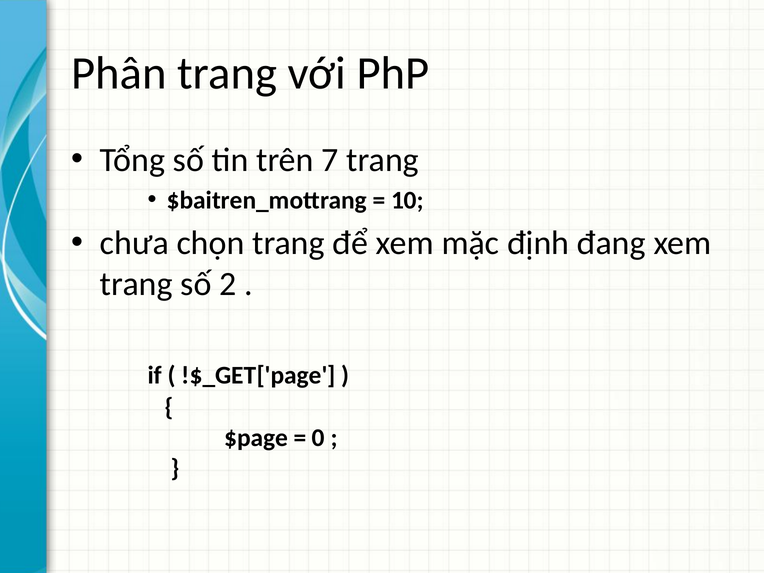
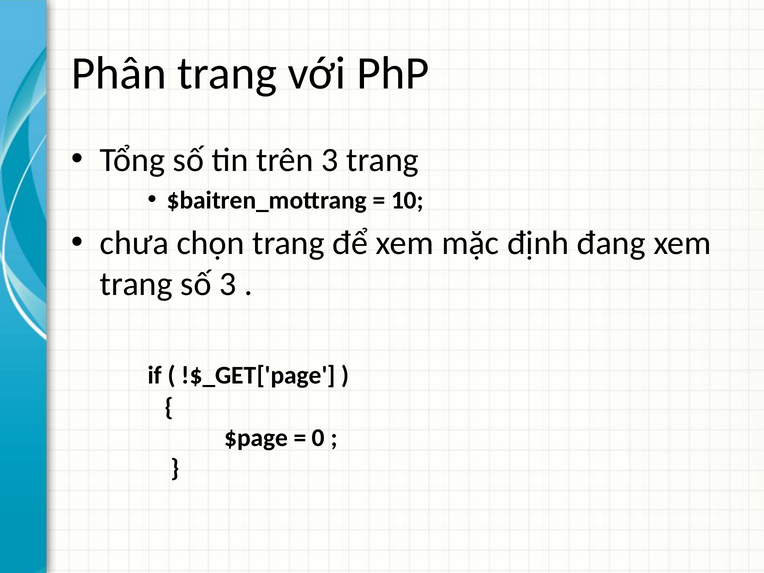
trên 7: 7 -> 3
số 2: 2 -> 3
